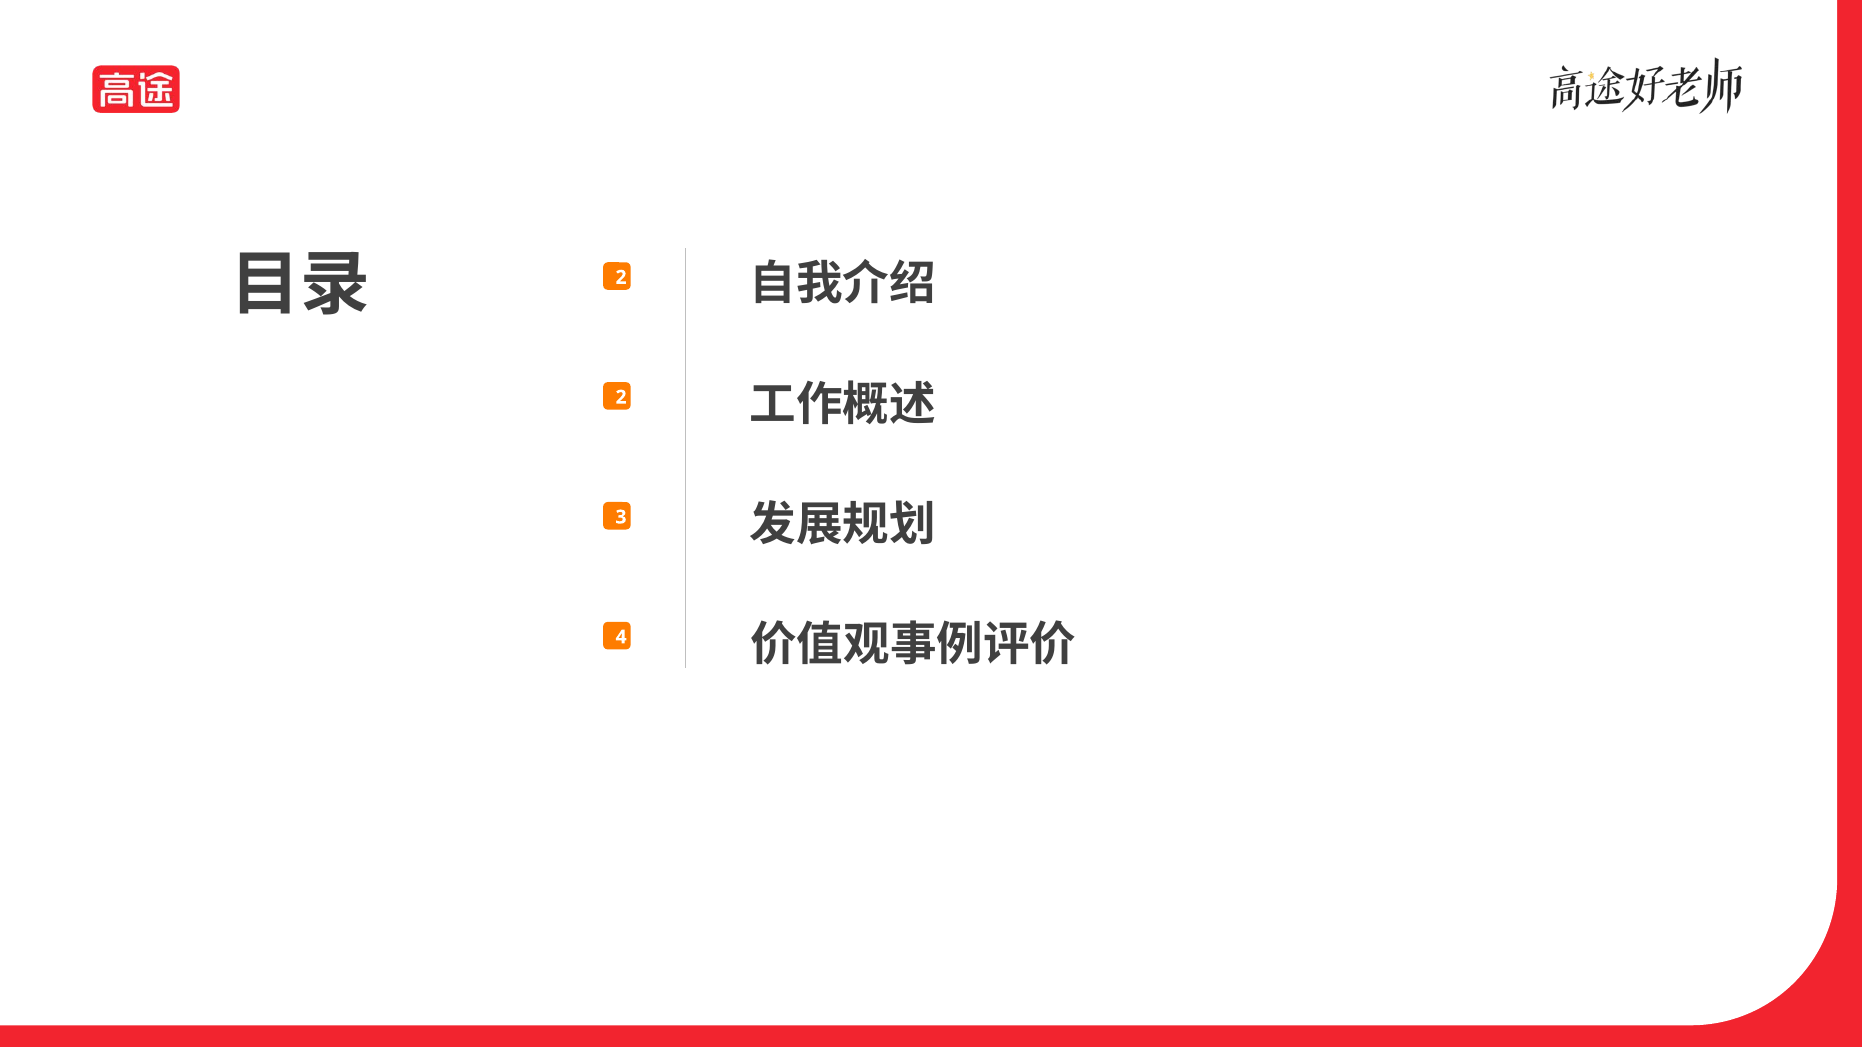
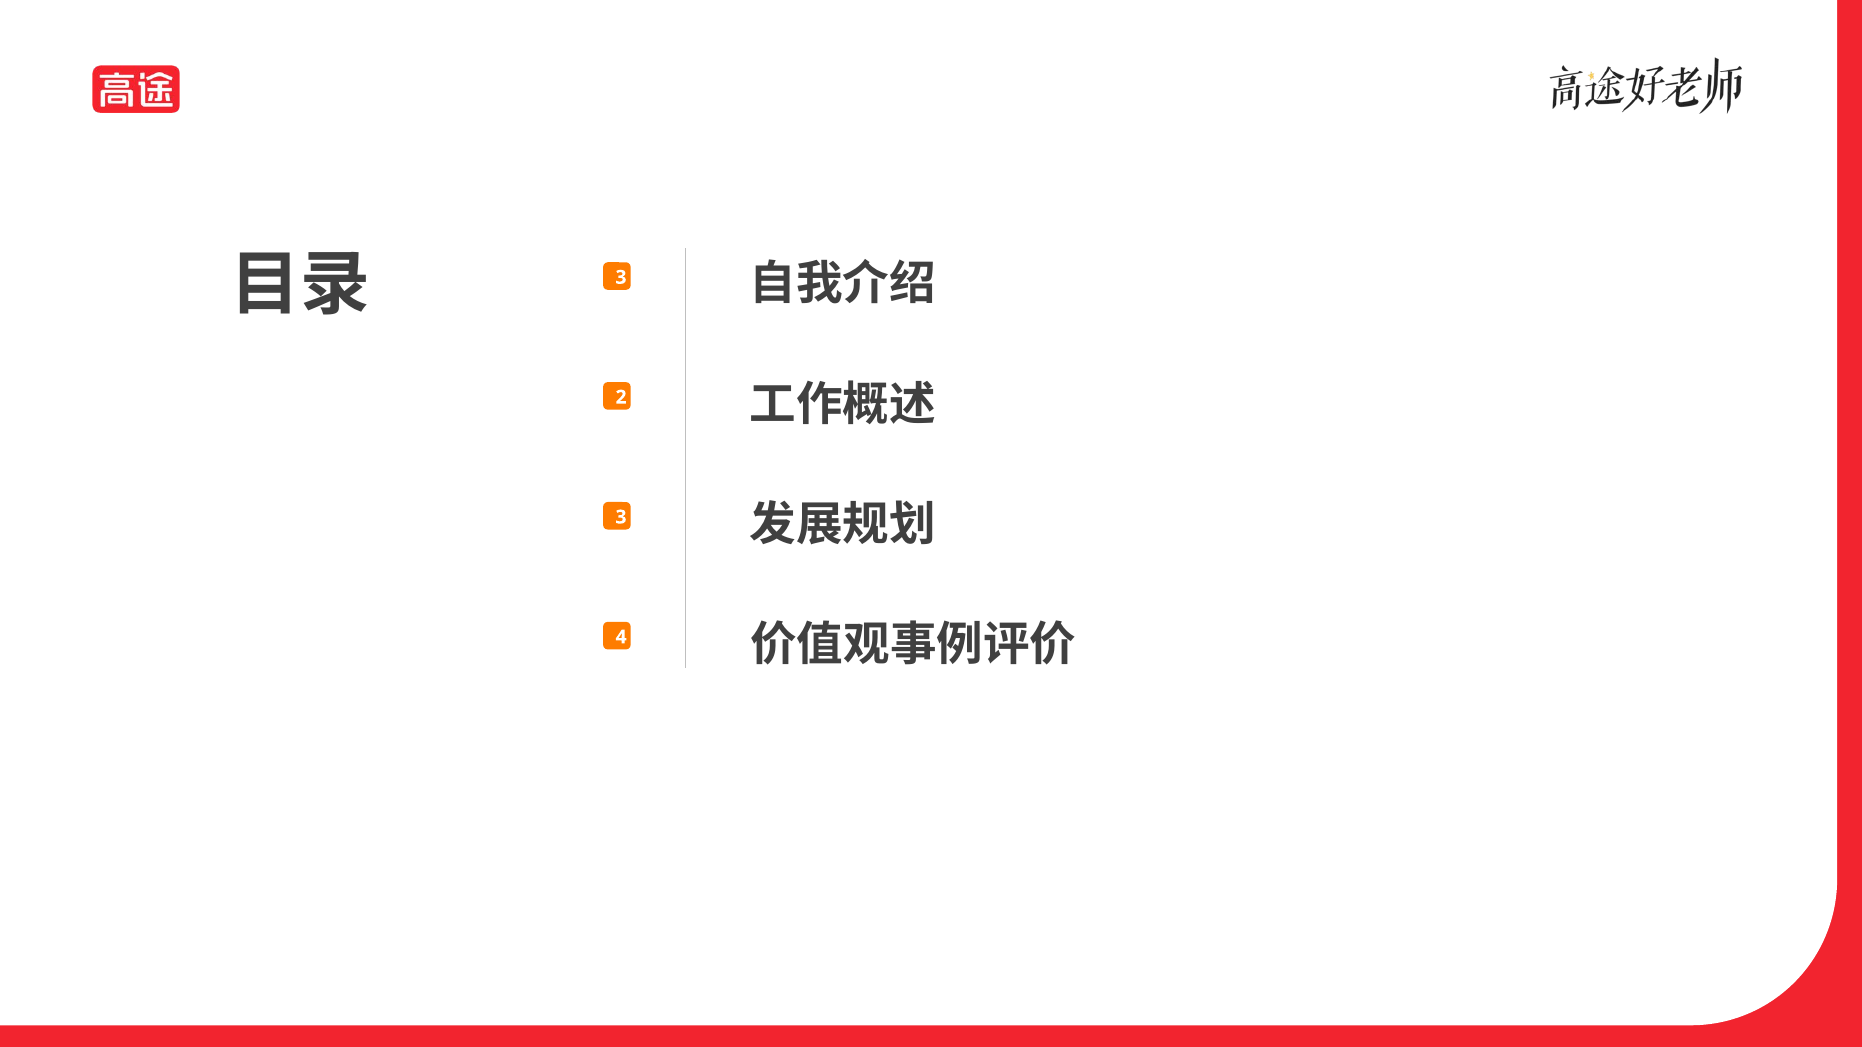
2 at (621, 277): 2 -> 3
